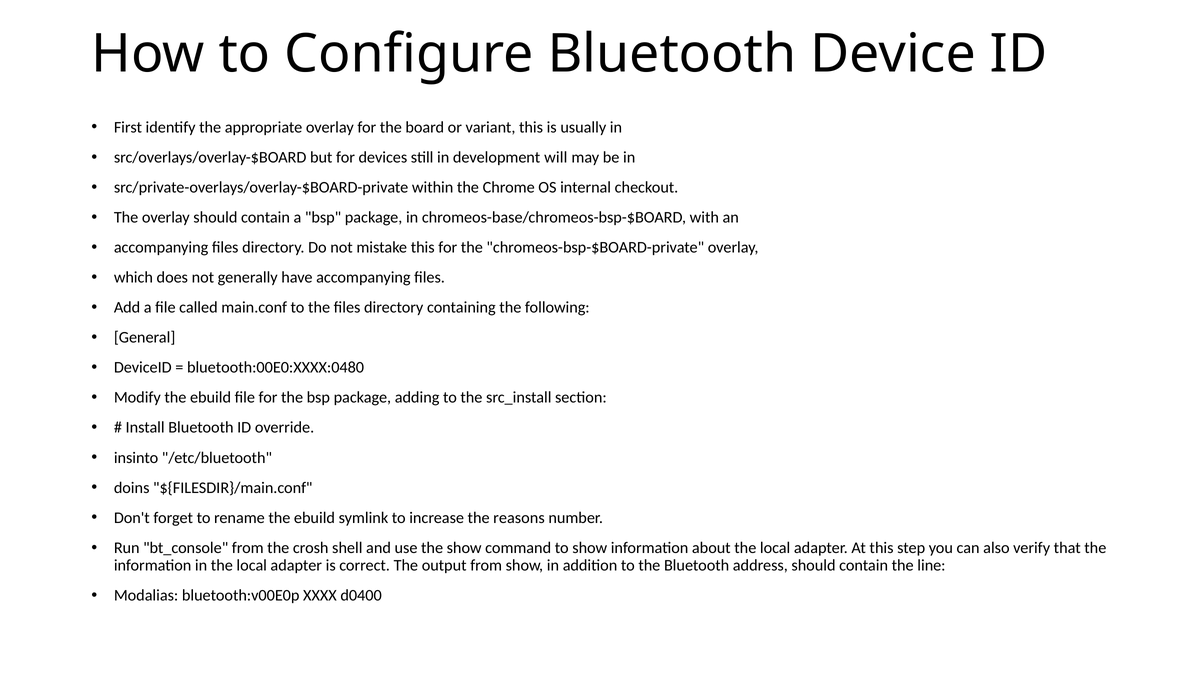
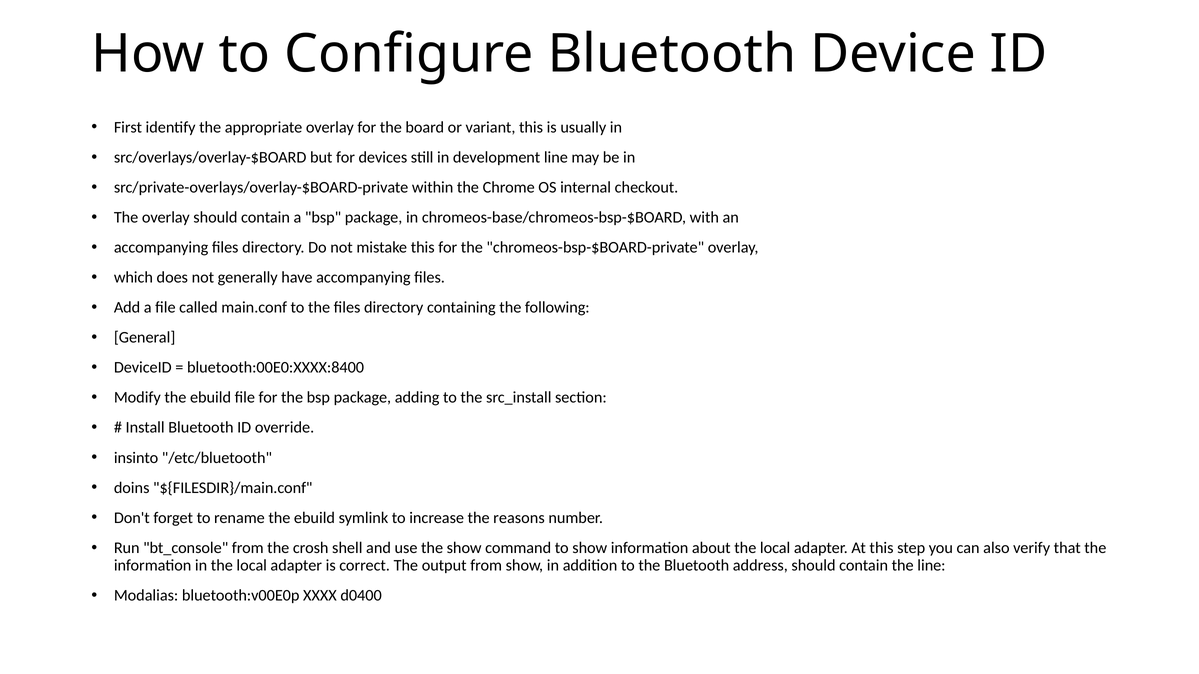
development will: will -> line
bluetooth:00E0:XXXX:0480: bluetooth:00E0:XXXX:0480 -> bluetooth:00E0:XXXX:8400
